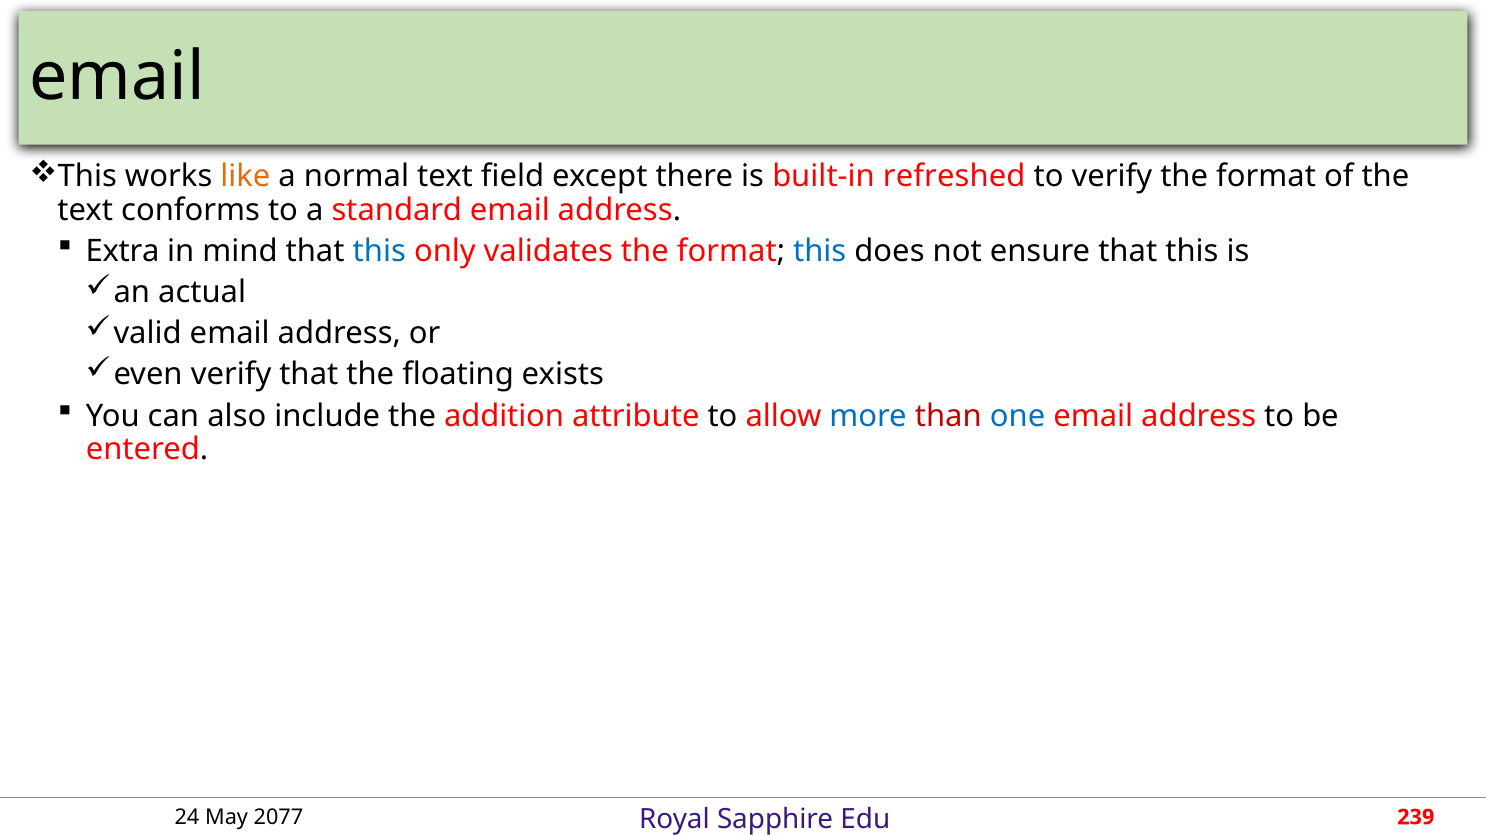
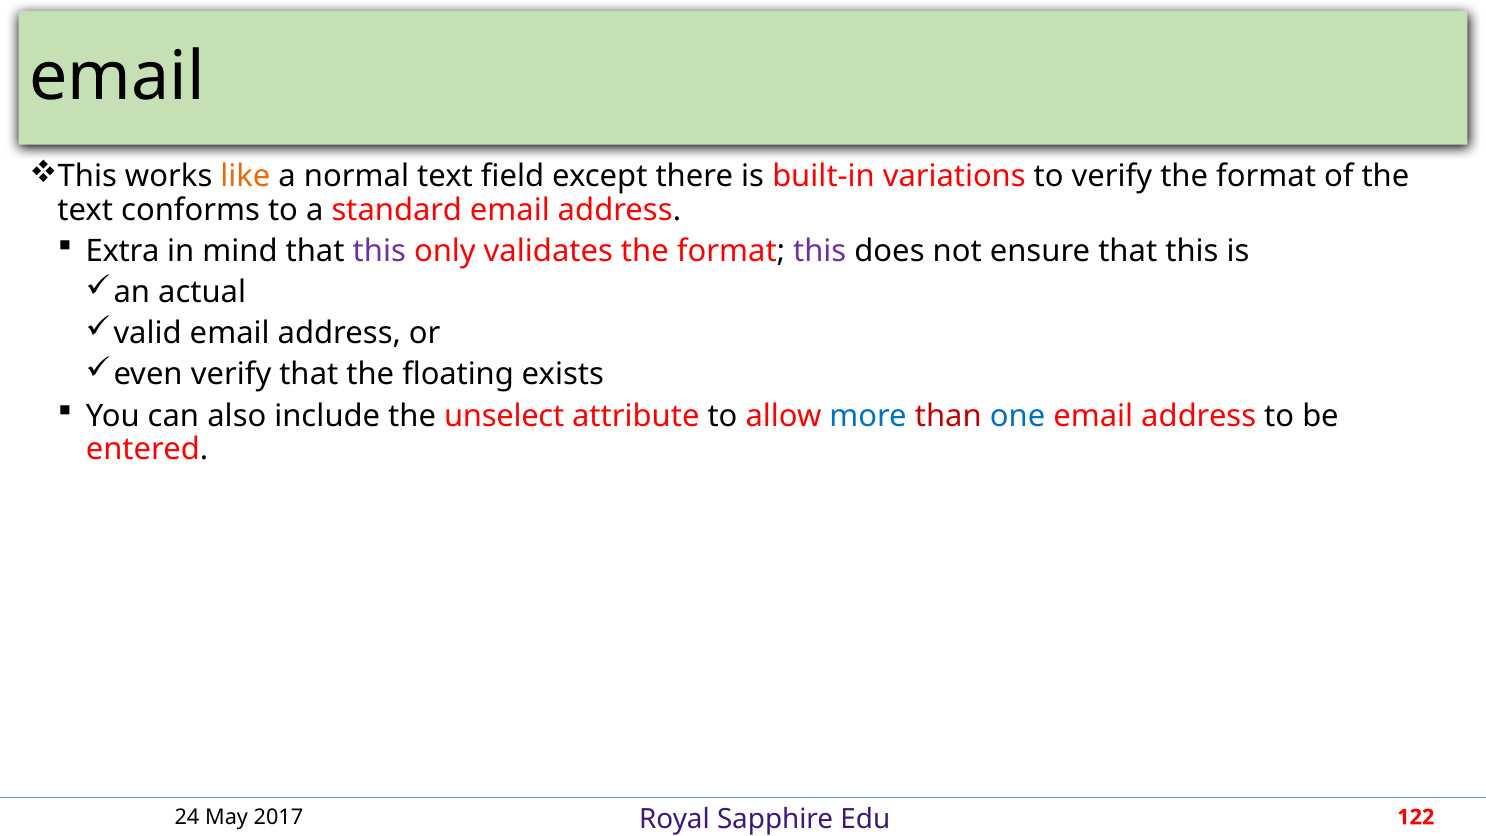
refreshed: refreshed -> variations
this at (379, 251) colour: blue -> purple
this at (820, 251) colour: blue -> purple
addition: addition -> unselect
2077: 2077 -> 2017
239: 239 -> 122
